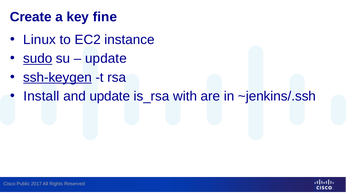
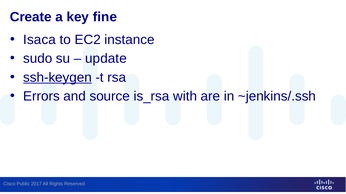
Linux: Linux -> Isaca
sudo underline: present -> none
Install: Install -> Errors
and update: update -> source
